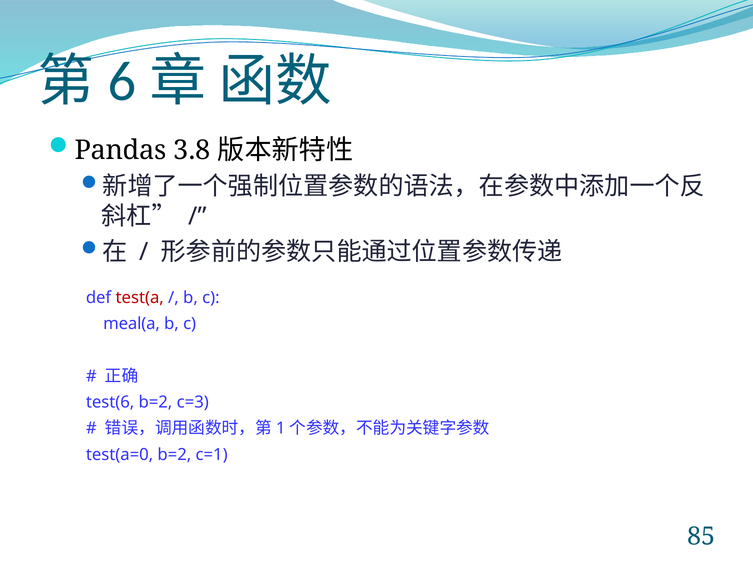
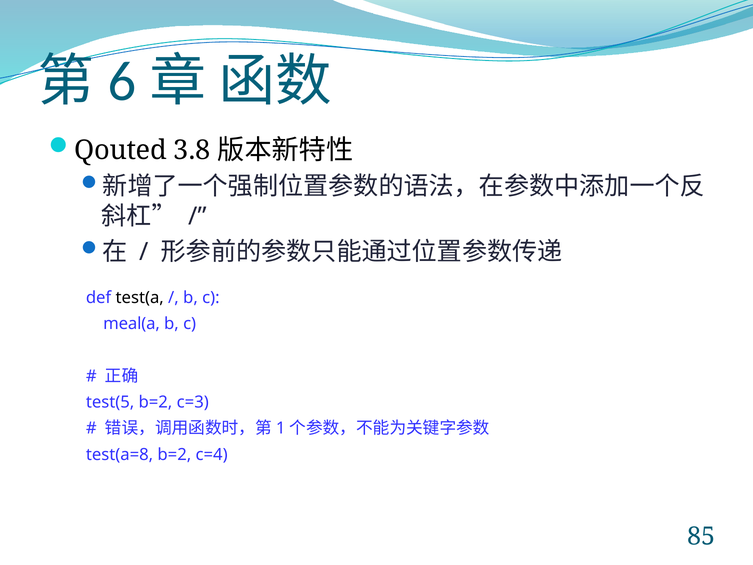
Pandas: Pandas -> Qouted
test(a colour: red -> black
test(6: test(6 -> test(5
test(a=0: test(a=0 -> test(a=8
c=1: c=1 -> c=4
